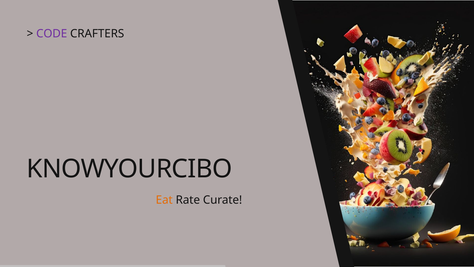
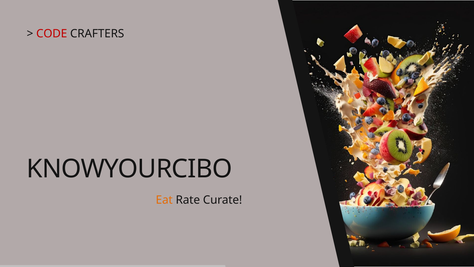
CODE colour: purple -> red
